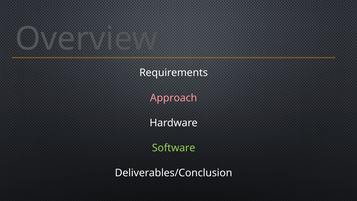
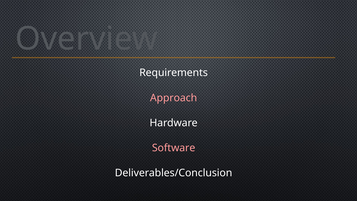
Software colour: light green -> pink
